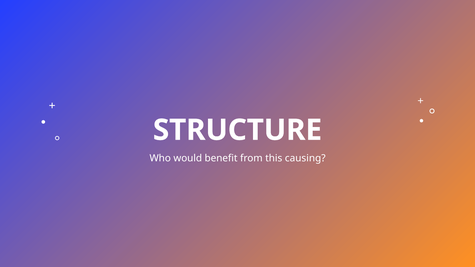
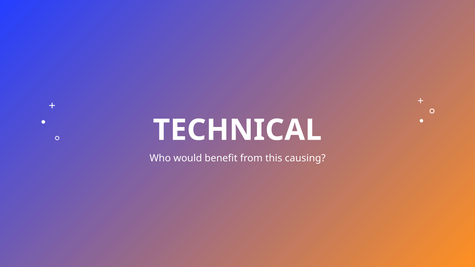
STRUCTURE: STRUCTURE -> TECHNICAL
